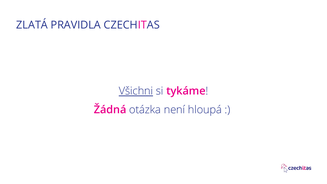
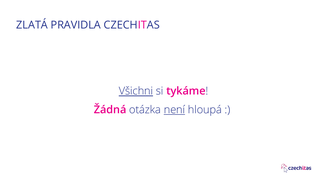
není underline: none -> present
